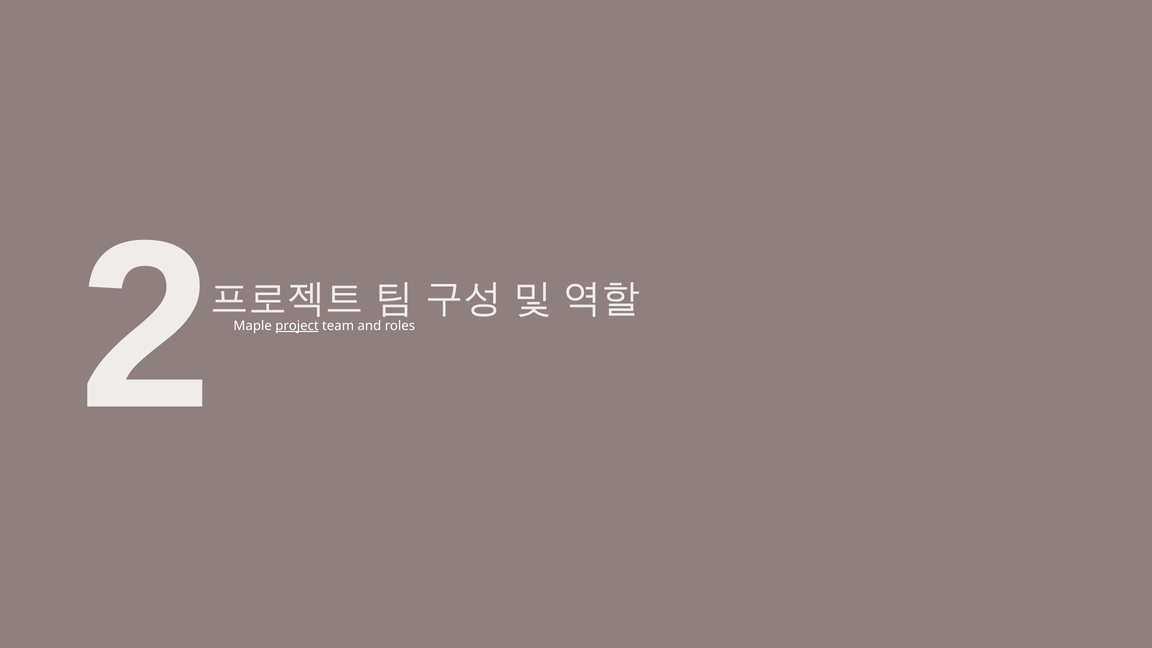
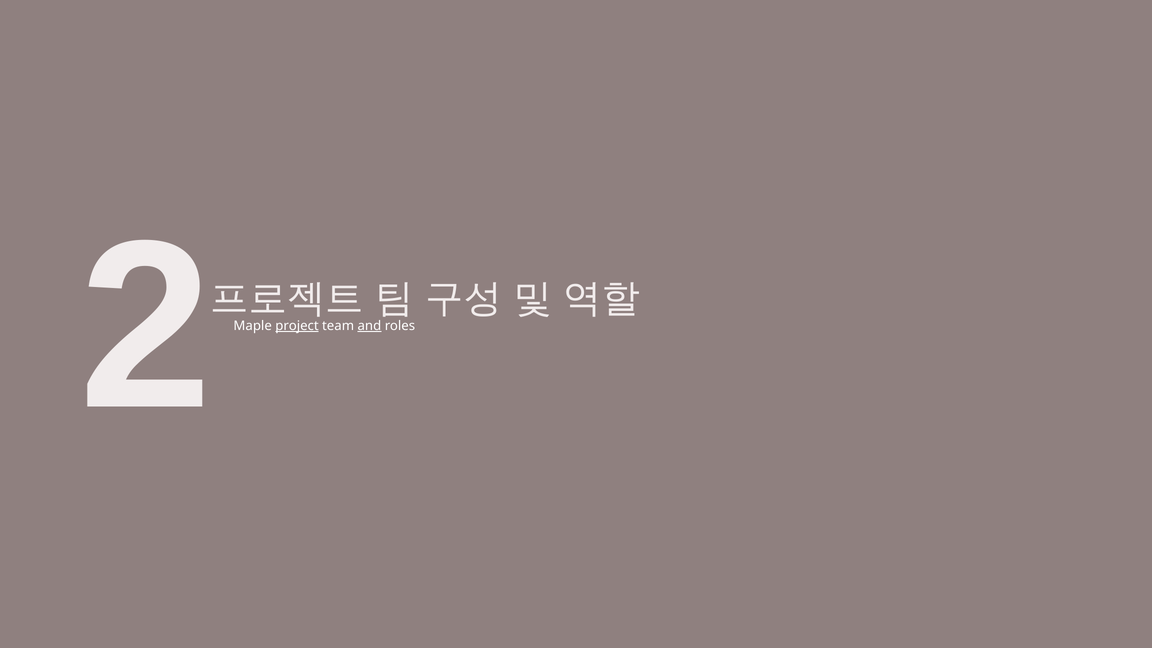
and underline: none -> present
